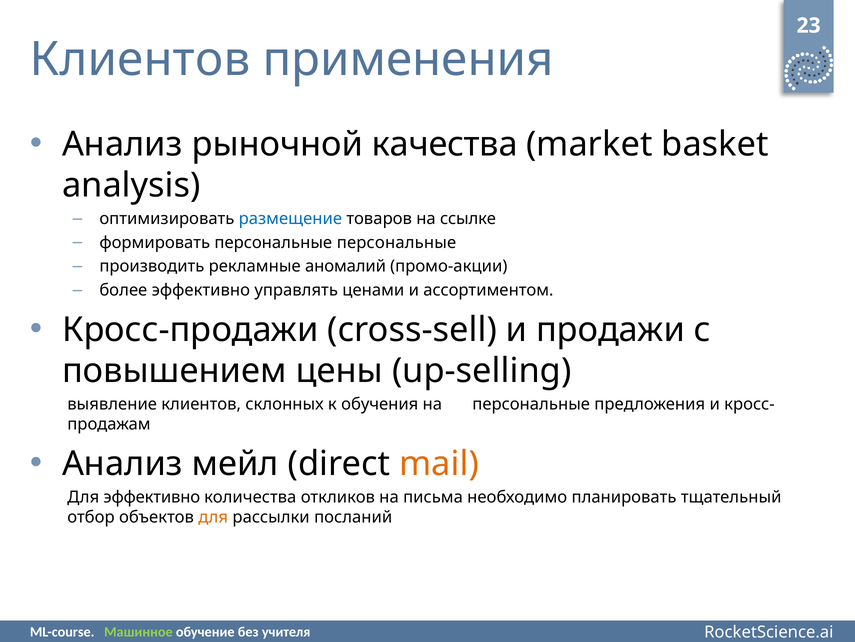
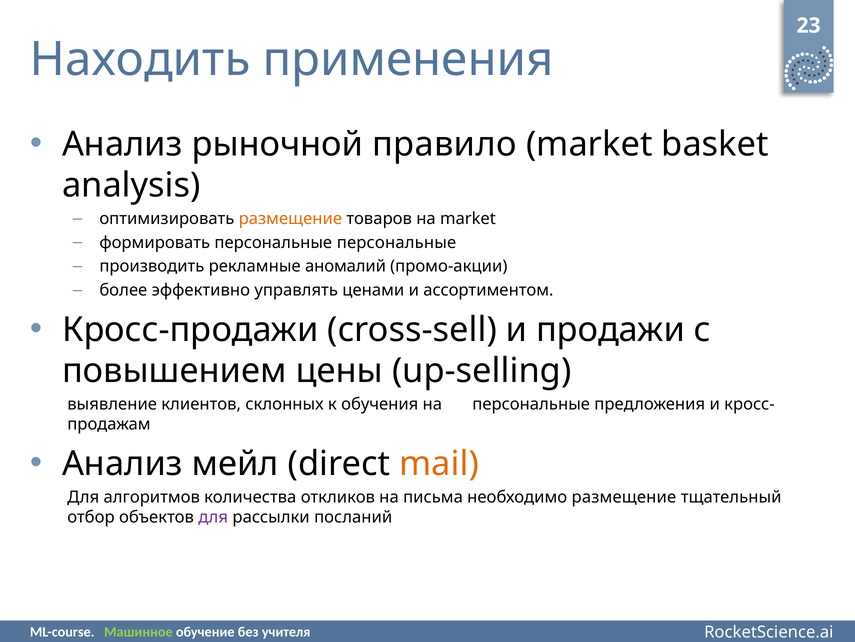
Клиентов at (140, 60): Клиентов -> Находить
качества: качества -> правило
размещение at (290, 219) colour: blue -> orange
на ссылке: ссылке -> market
Для эффективно: эффективно -> алгоритмов
необходимо планировать: планировать -> размещение
для at (213, 517) colour: orange -> purple
